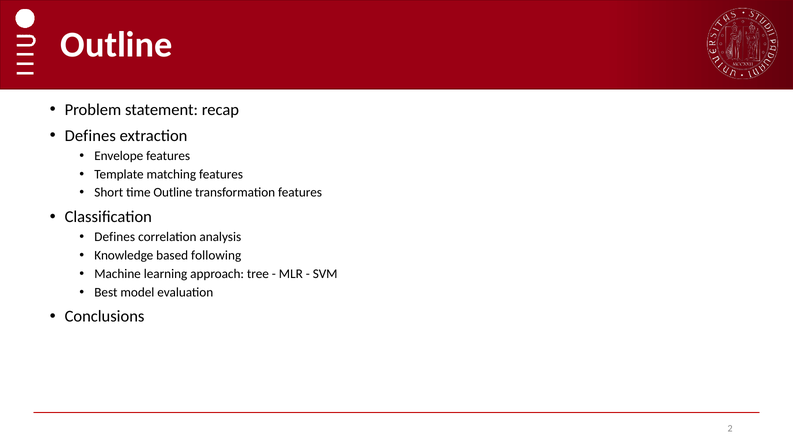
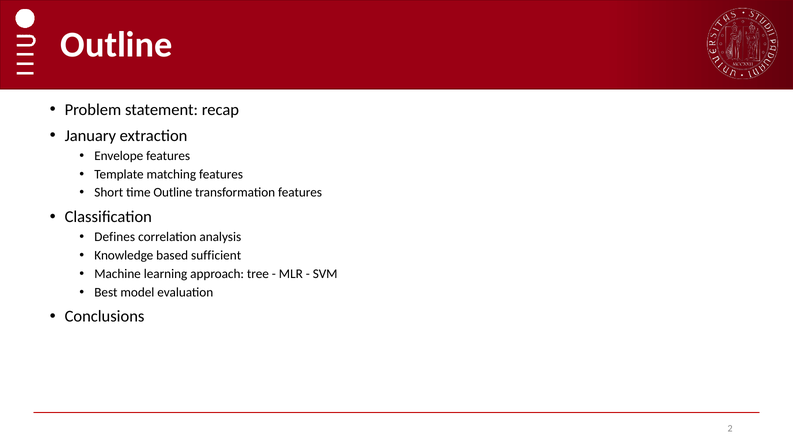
Defines at (90, 136): Defines -> January
following: following -> sufficient
